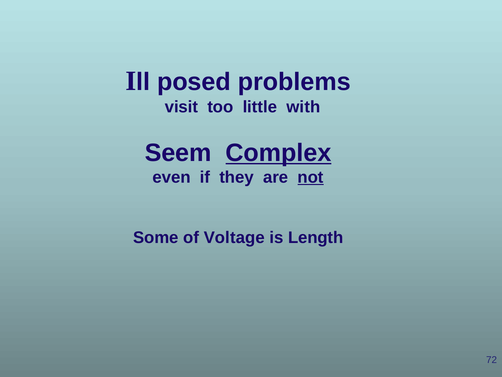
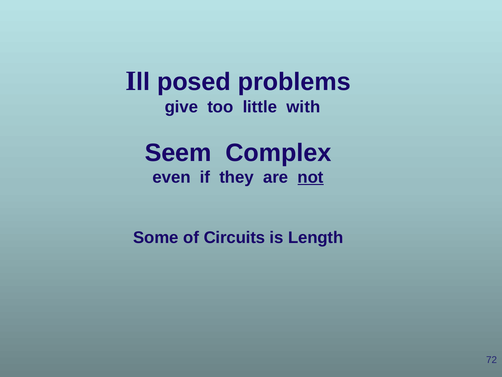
visit: visit -> give
Complex underline: present -> none
Voltage: Voltage -> Circuits
